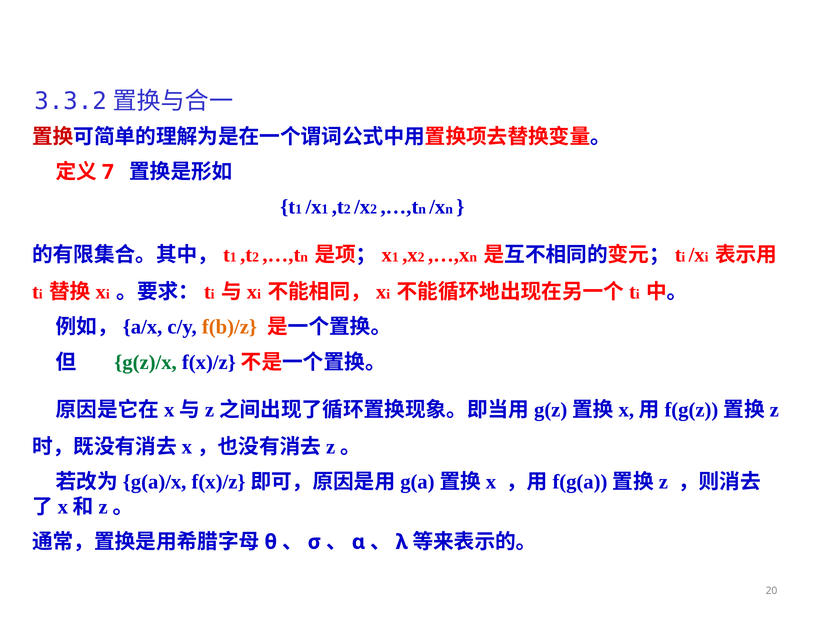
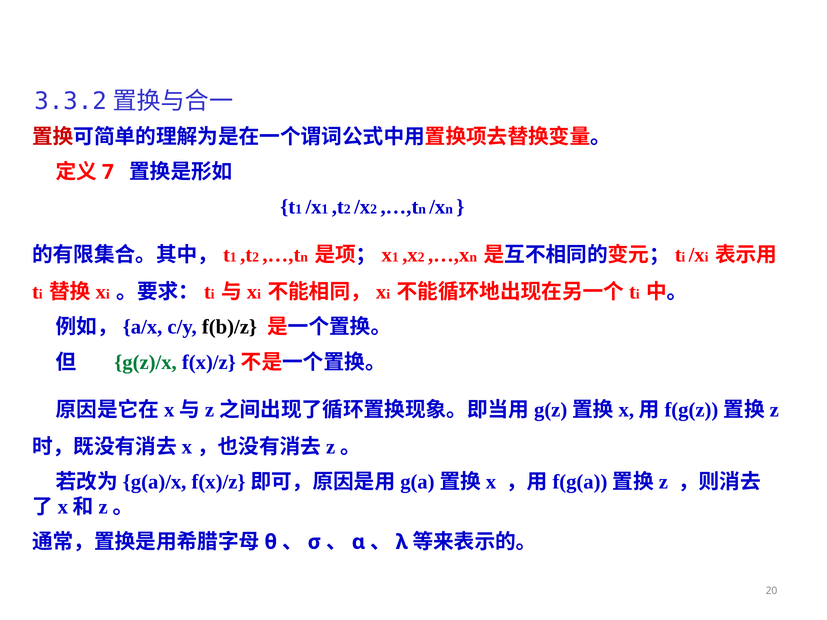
f(b)/z colour: orange -> black
